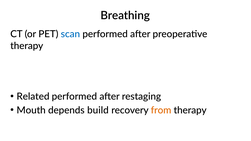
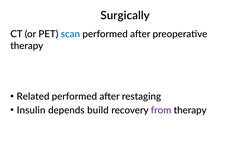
Breathing: Breathing -> Surgically
Mouth: Mouth -> Insulin
from colour: orange -> purple
